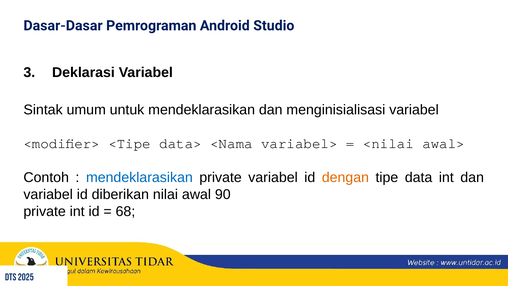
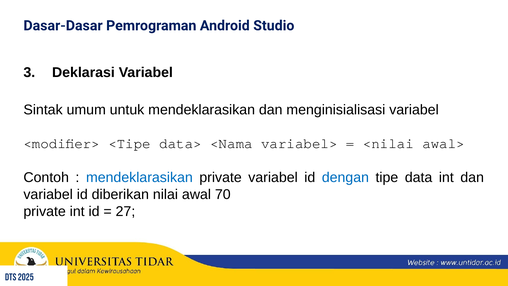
dengan colour: orange -> blue
90: 90 -> 70
68: 68 -> 27
